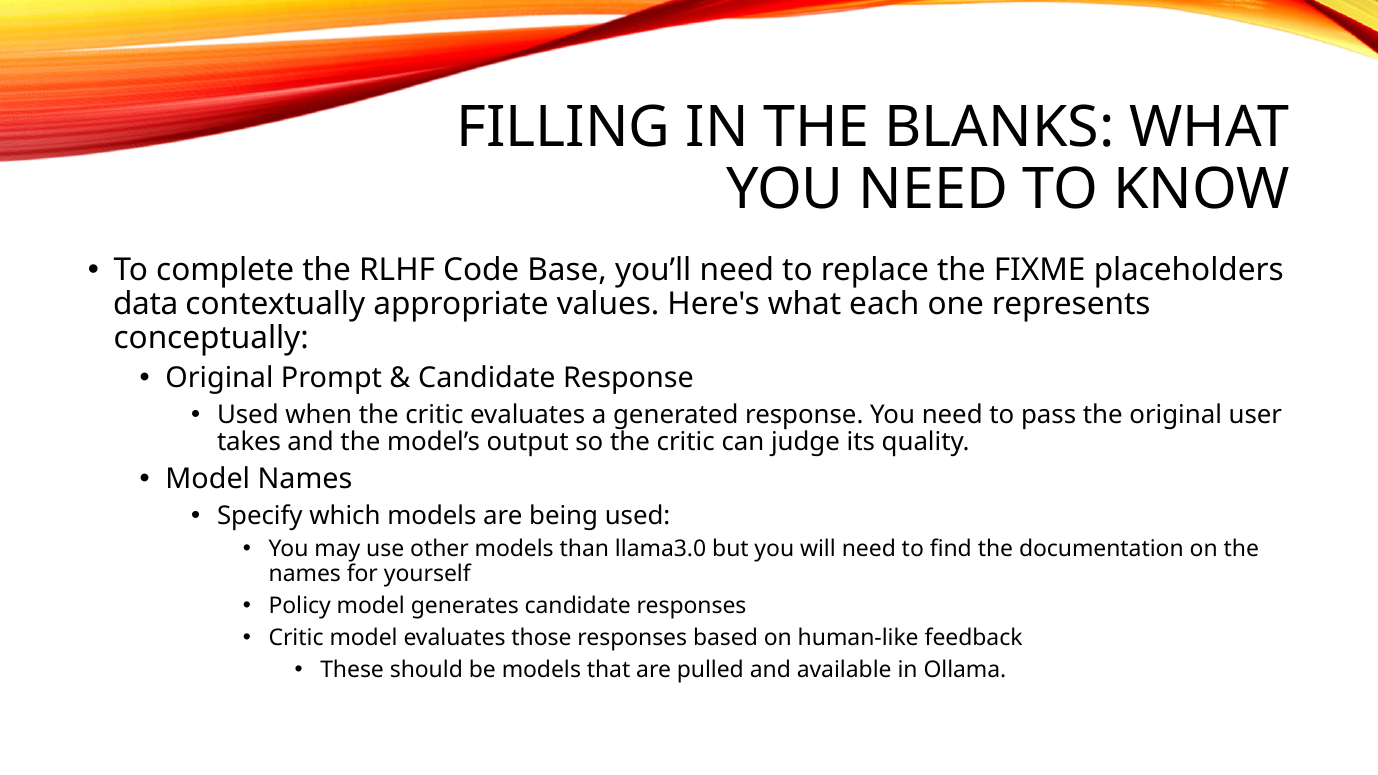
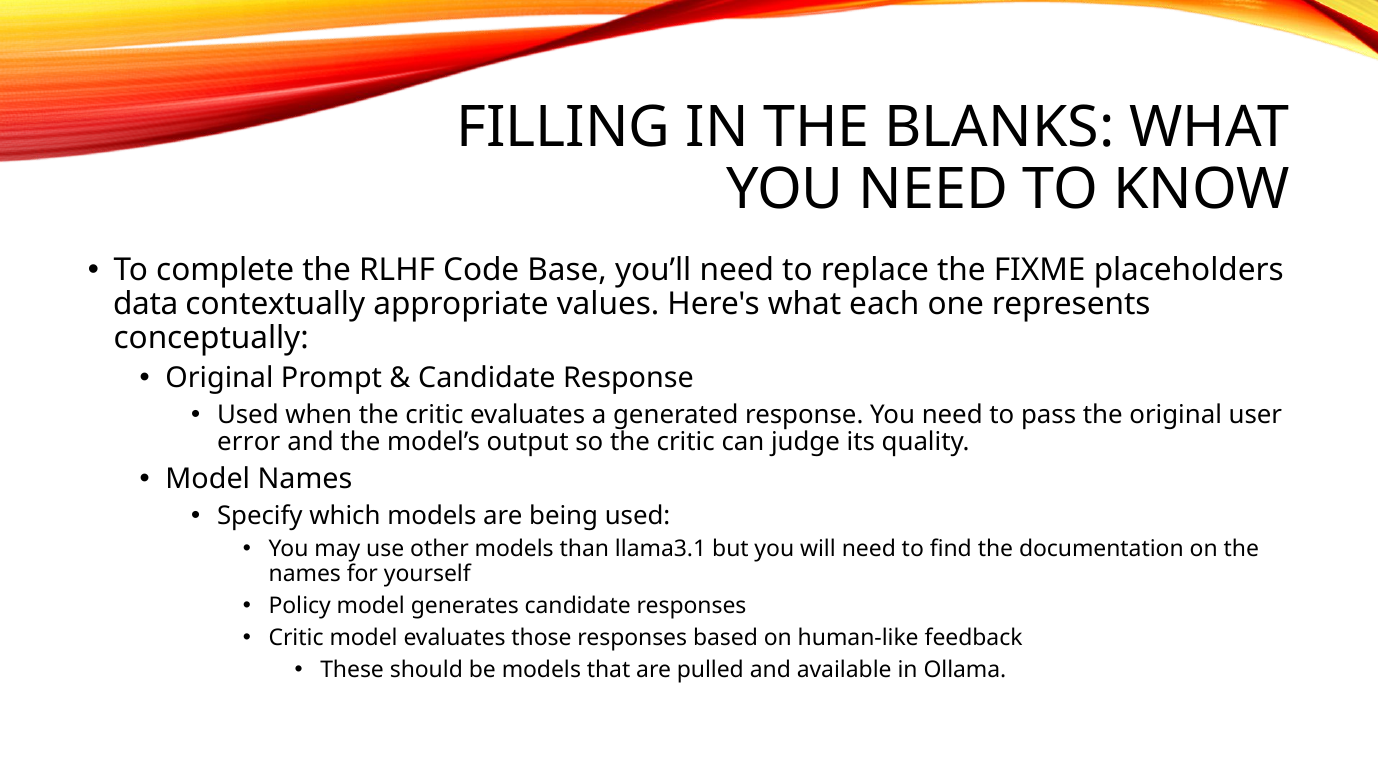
takes: takes -> error
llama3.0: llama3.0 -> llama3.1
